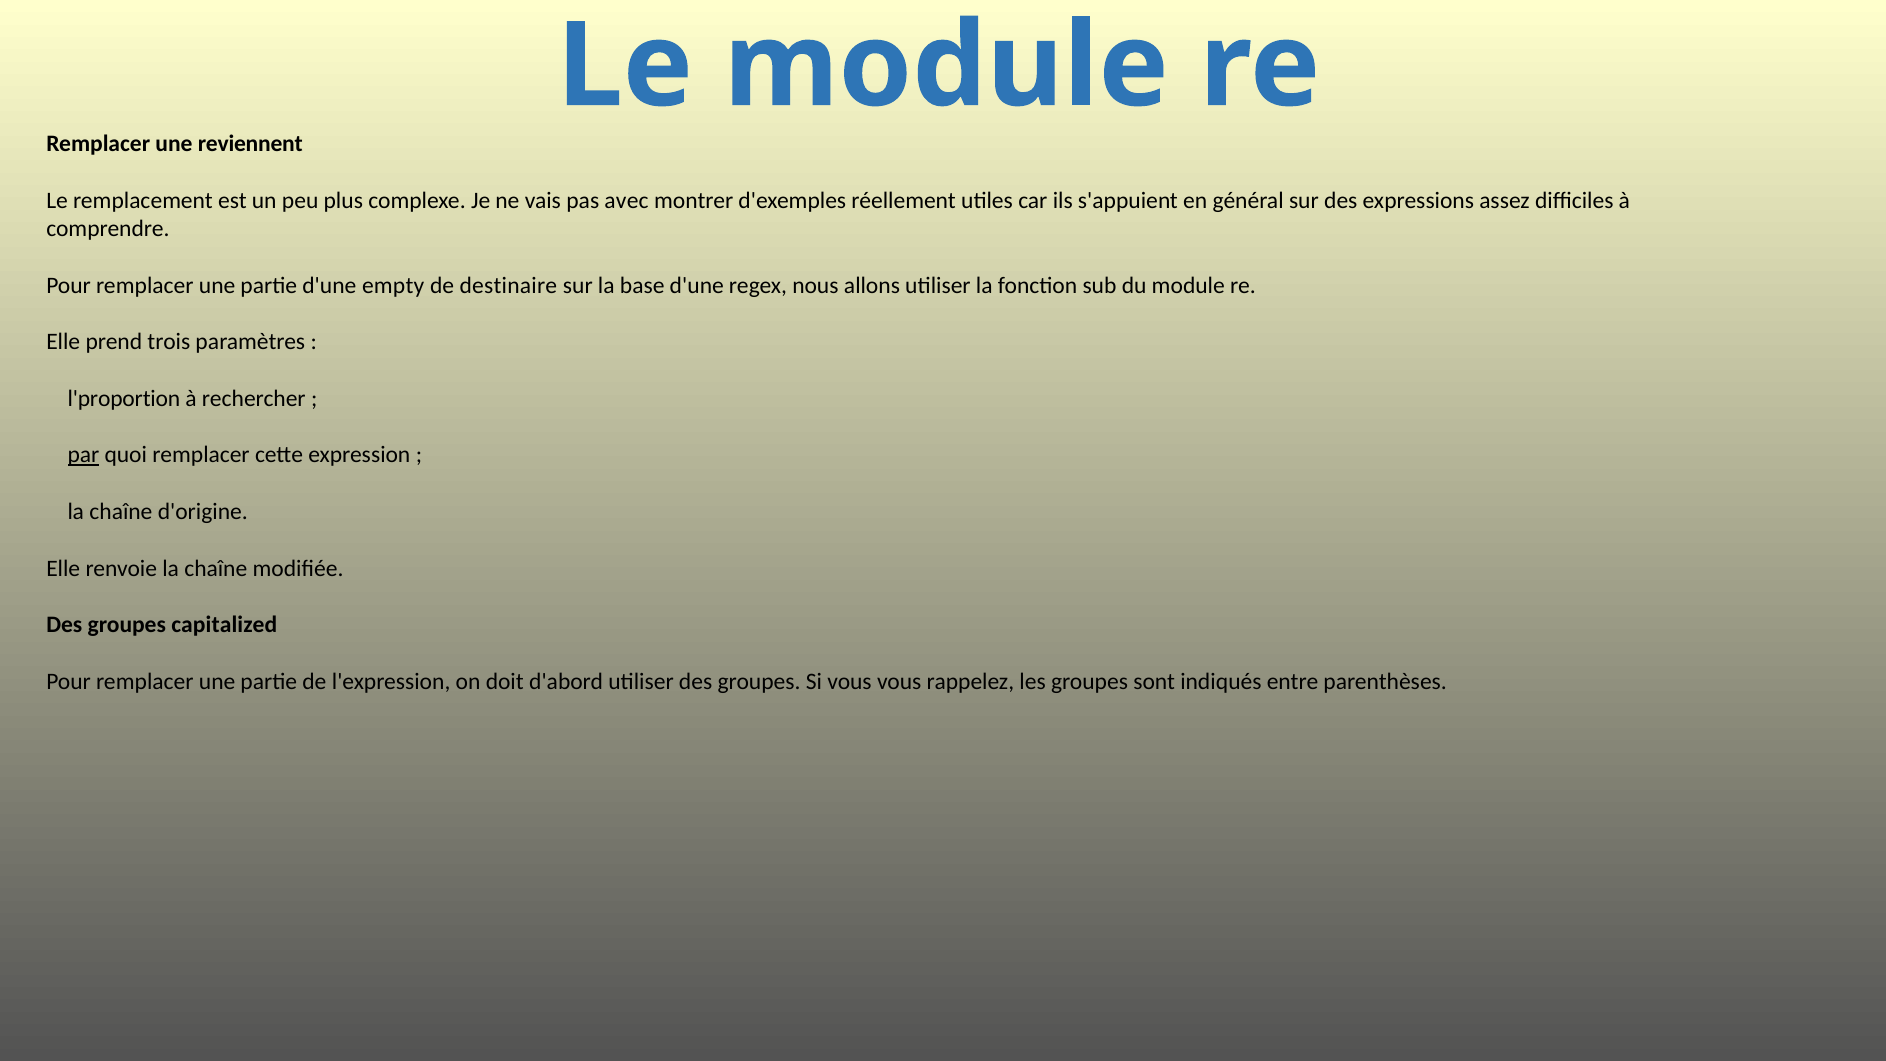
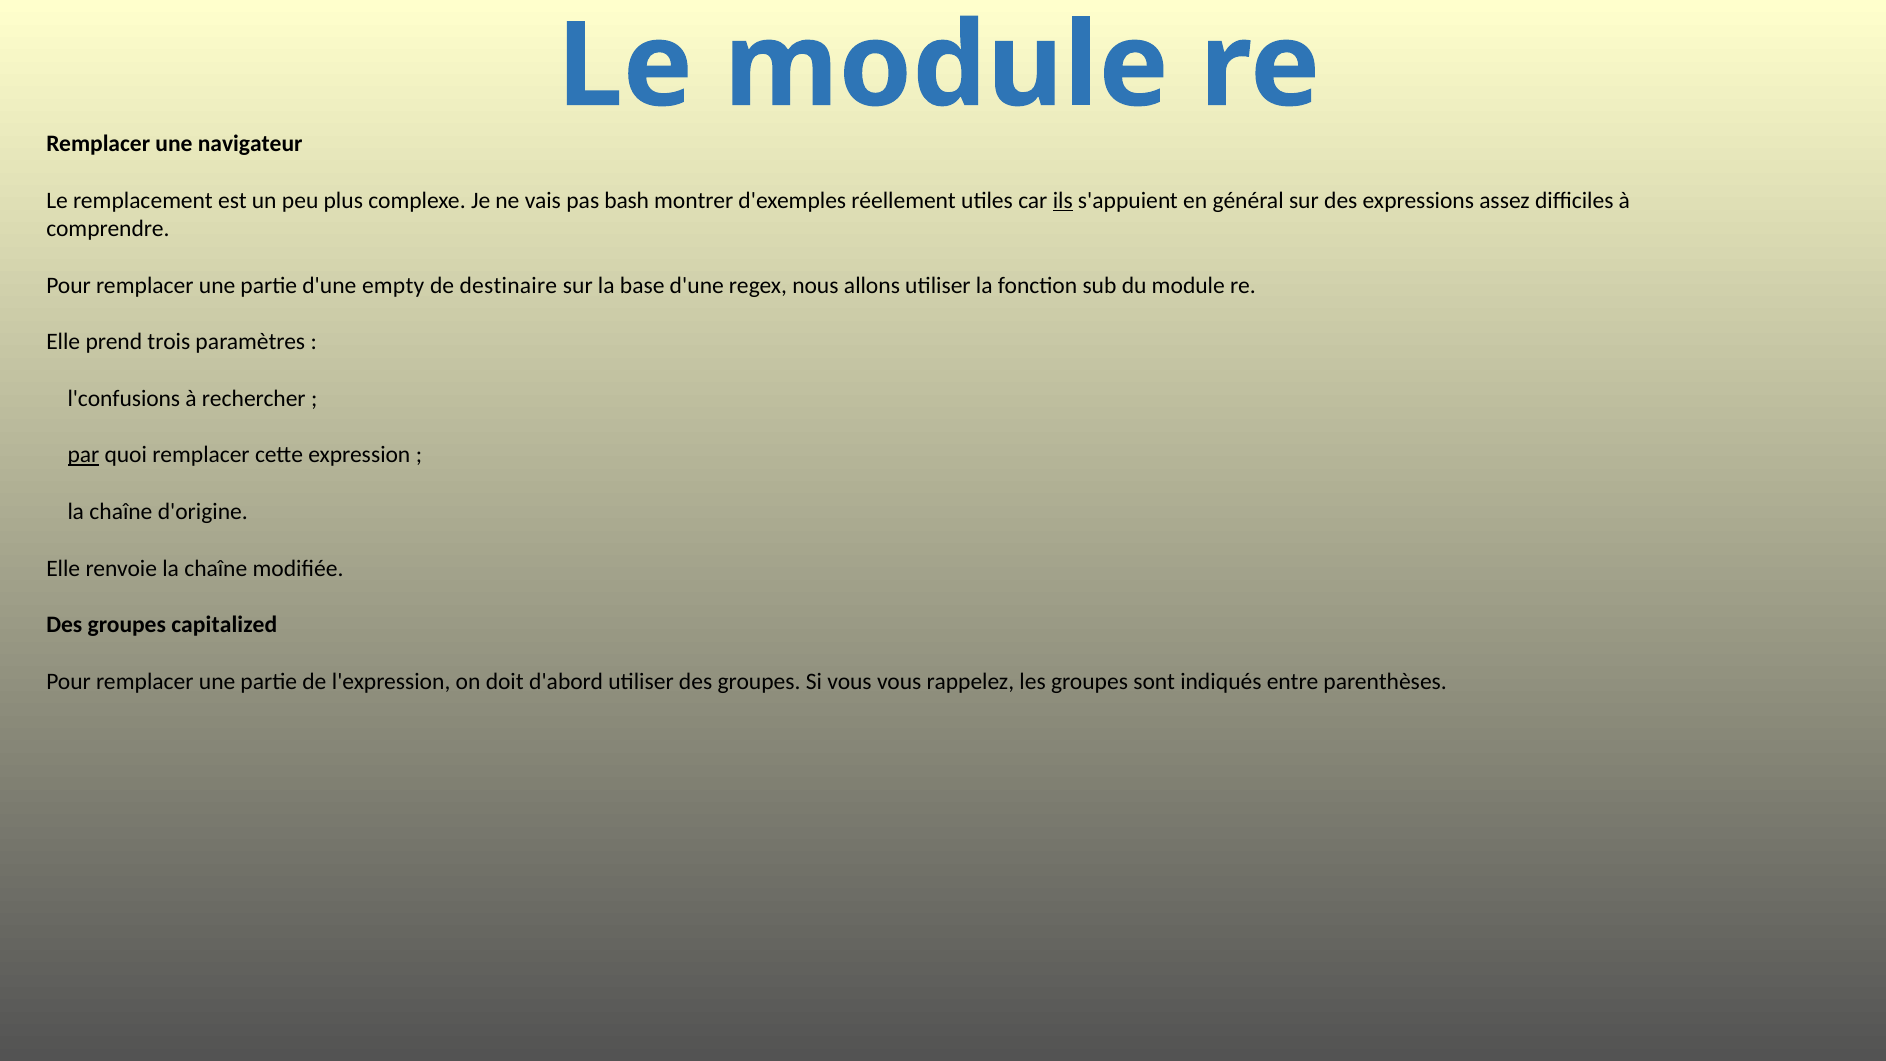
reviennent: reviennent -> navigateur
avec: avec -> bash
ils underline: none -> present
l'proportion: l'proportion -> l'confusions
